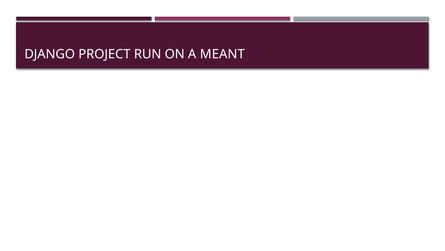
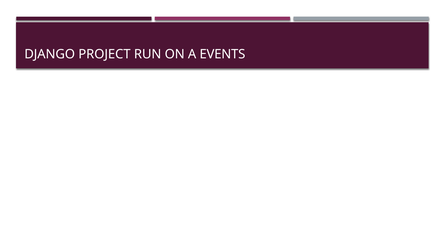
MEANT: MEANT -> EVENTS
